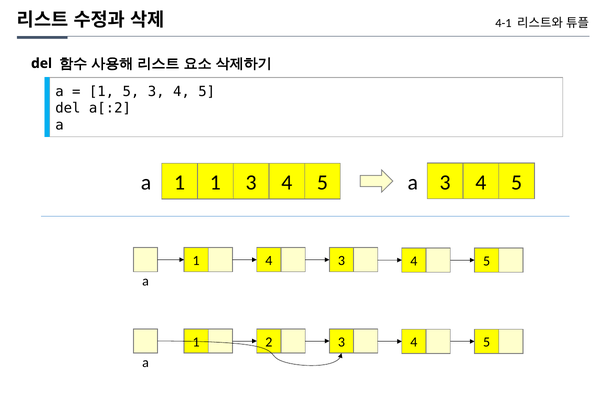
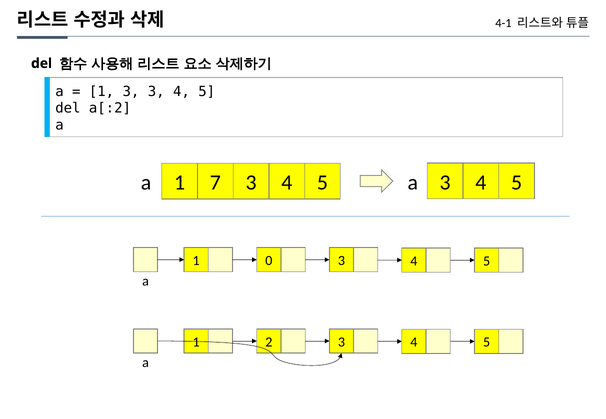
1 5: 5 -> 3
1 1: 1 -> 7
1 4: 4 -> 0
